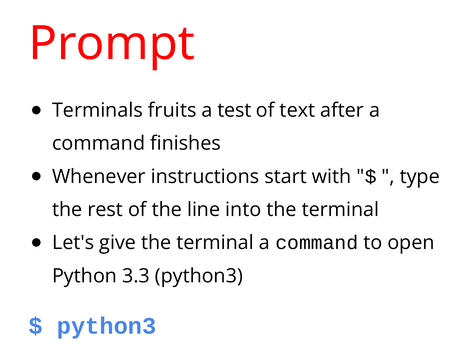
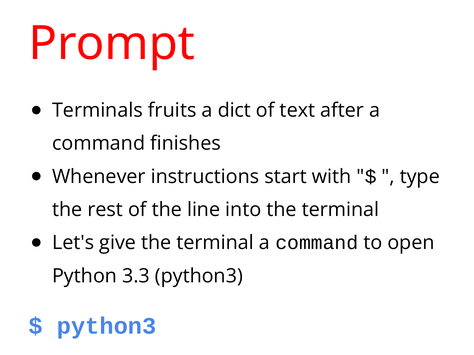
test: test -> dict
